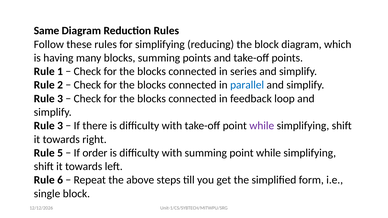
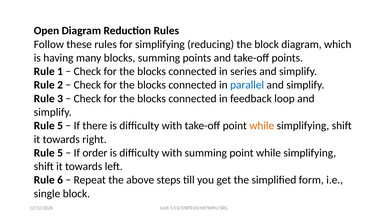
Same: Same -> Open
3 at (60, 126): 3 -> 5
while at (262, 126) colour: purple -> orange
